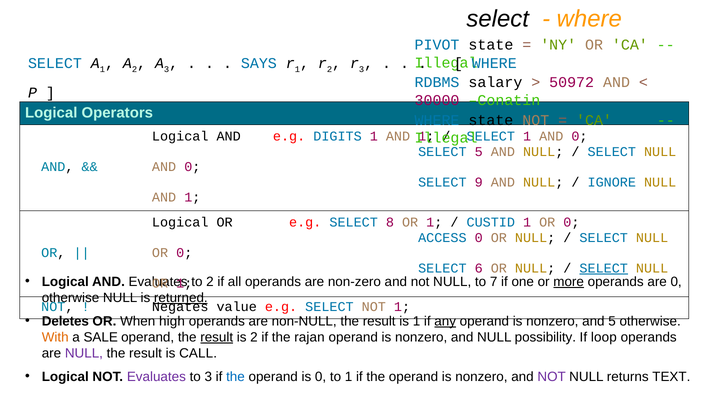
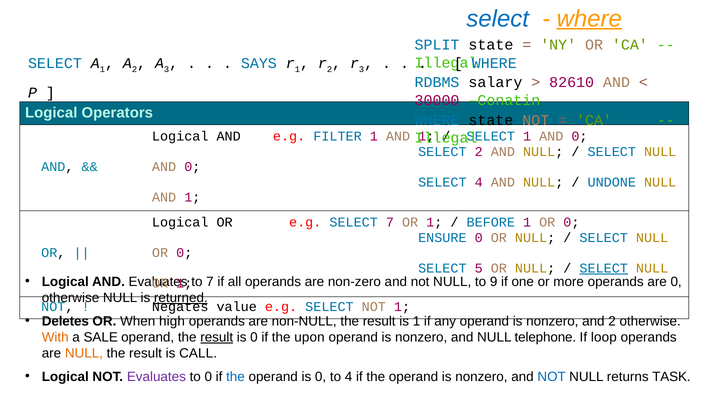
select at (498, 19) colour: black -> blue
where at (589, 19) underline: none -> present
PIVOT: PIVOT -> SPLIT
50972: 50972 -> 82610
DIGITS: DIGITS -> FILTER
SELECT 5: 5 -> 2
SELECT 9: 9 -> 4
IGNORE: IGNORE -> UNDONE
SELECT 8: 8 -> 7
CUSTID: CUSTID -> BEFORE
ACCESS: ACCESS -> ENSURE
6: 6 -> 5
to 2: 2 -> 7
7: 7 -> 9
more underline: present -> none
any underline: present -> none
and 5: 5 -> 2
2 at (254, 338): 2 -> 0
rajan: rajan -> upon
possibility: possibility -> telephone
NULL at (84, 354) colour: purple -> orange
to 3: 3 -> 0
to 1: 1 -> 4
NOT at (552, 377) colour: purple -> blue
TEXT: TEXT -> TASK
